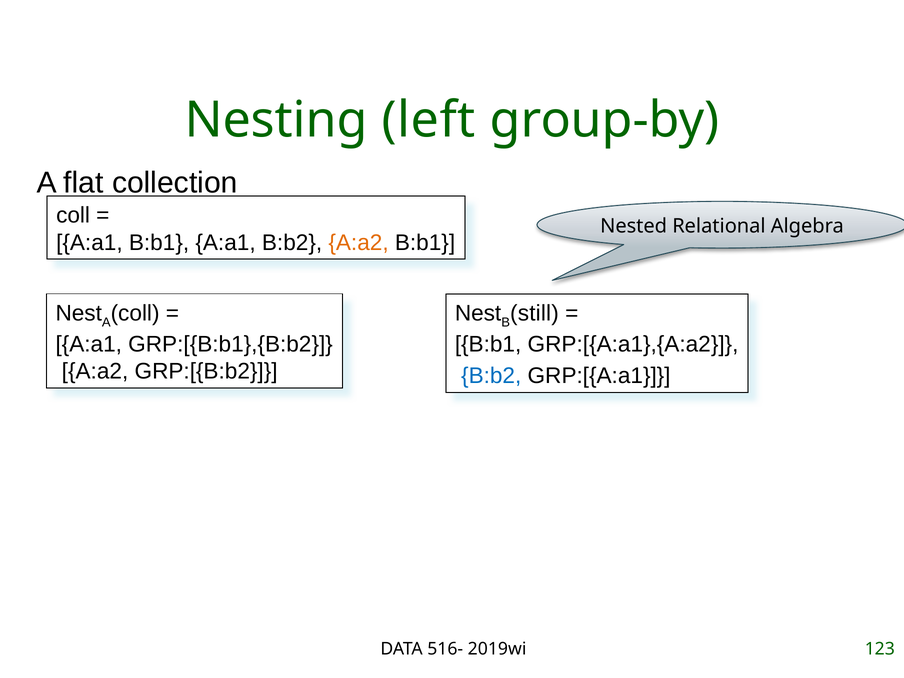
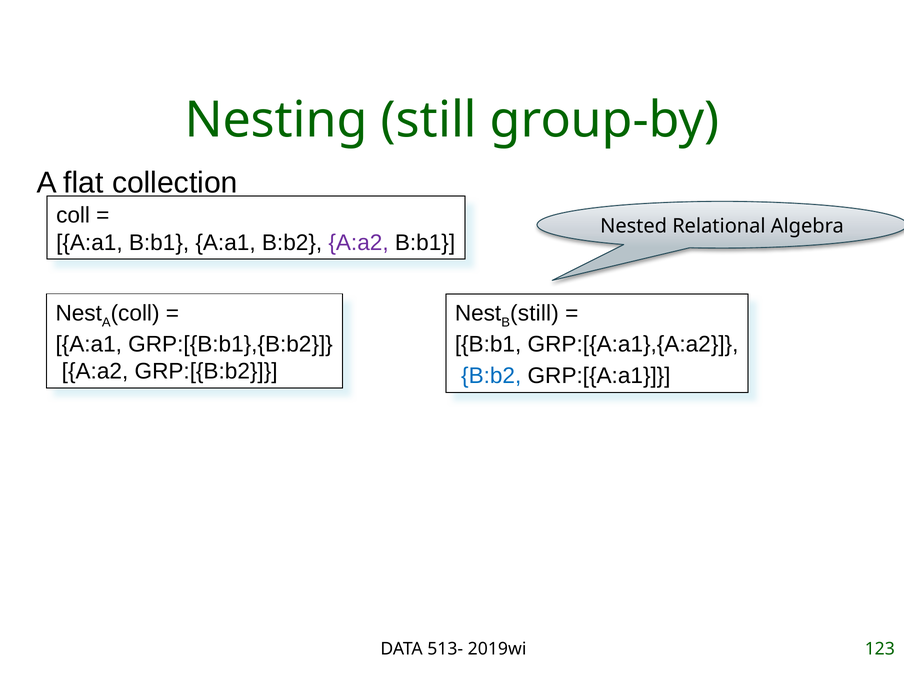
Nesting left: left -> still
A:a2 at (359, 243) colour: orange -> purple
516-: 516- -> 513-
